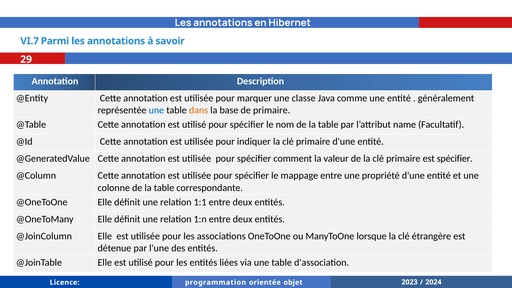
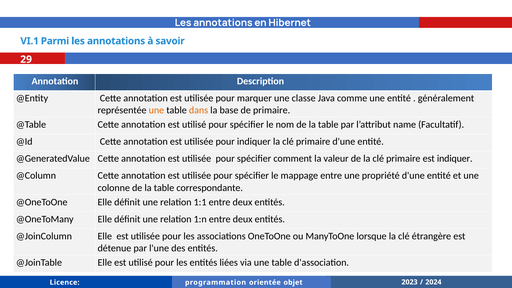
VI.7: VI.7 -> VI.1
une at (156, 110) colour: blue -> orange
est spécifier: spécifier -> indiquer
